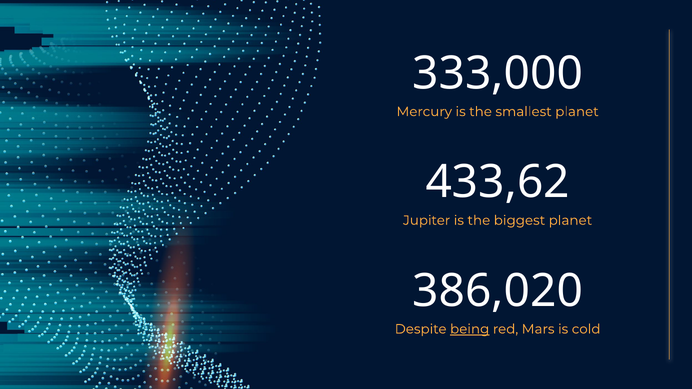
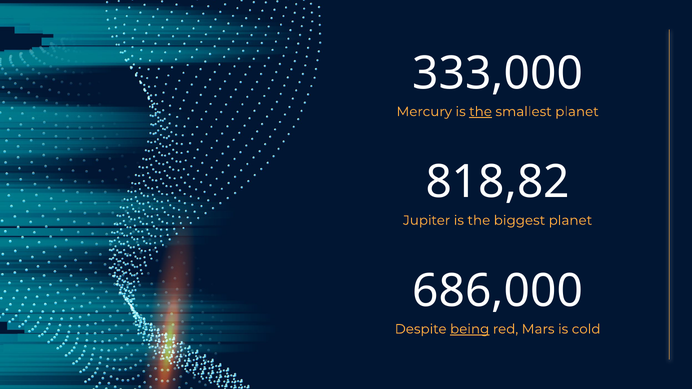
the at (481, 112) underline: none -> present
433,62: 433,62 -> 818,82
386,020: 386,020 -> 686,000
